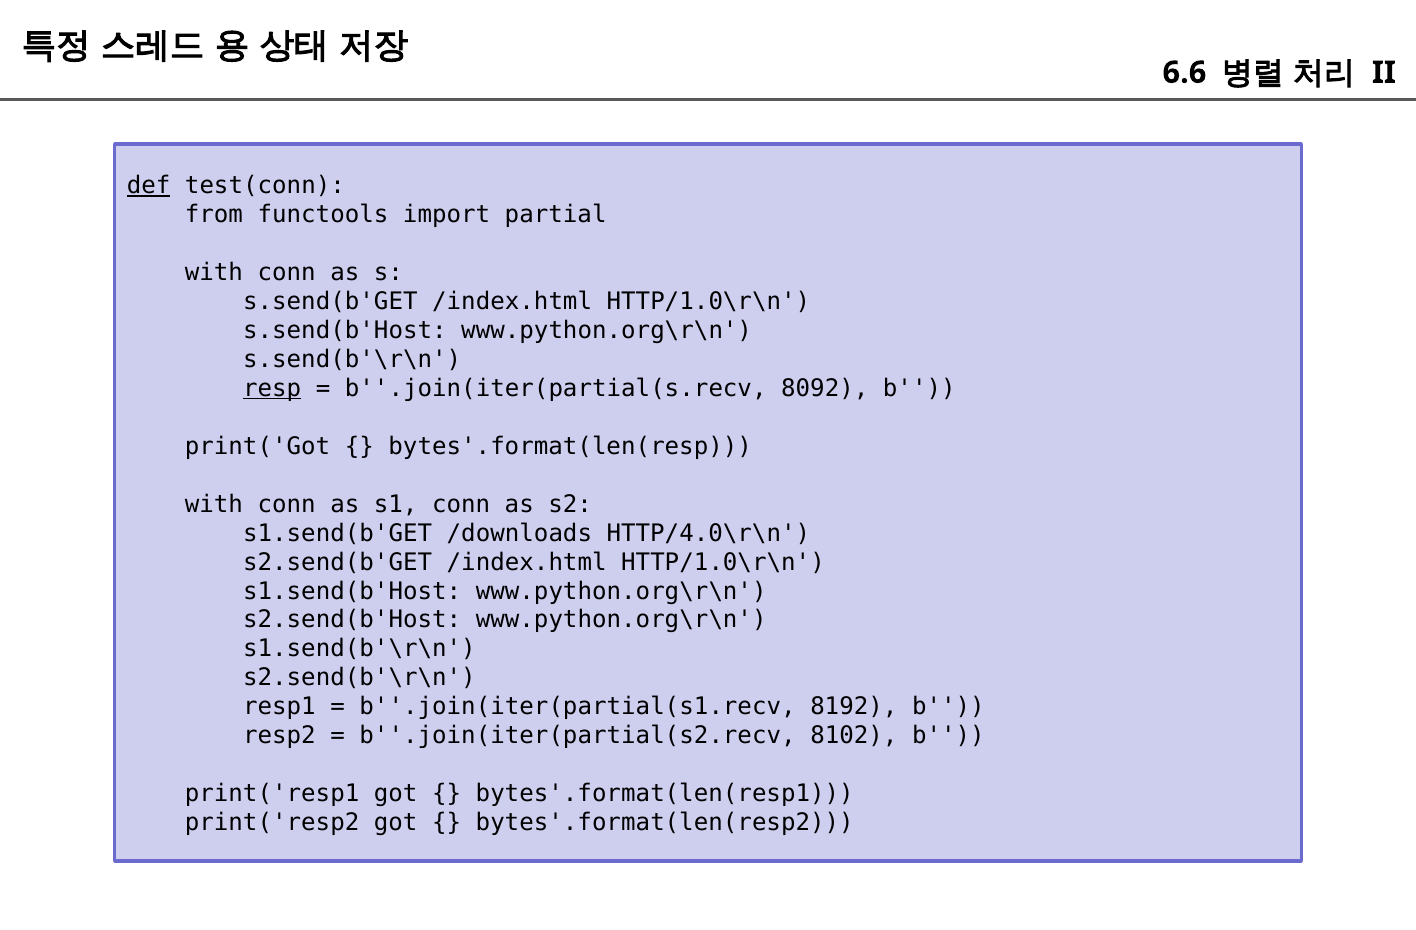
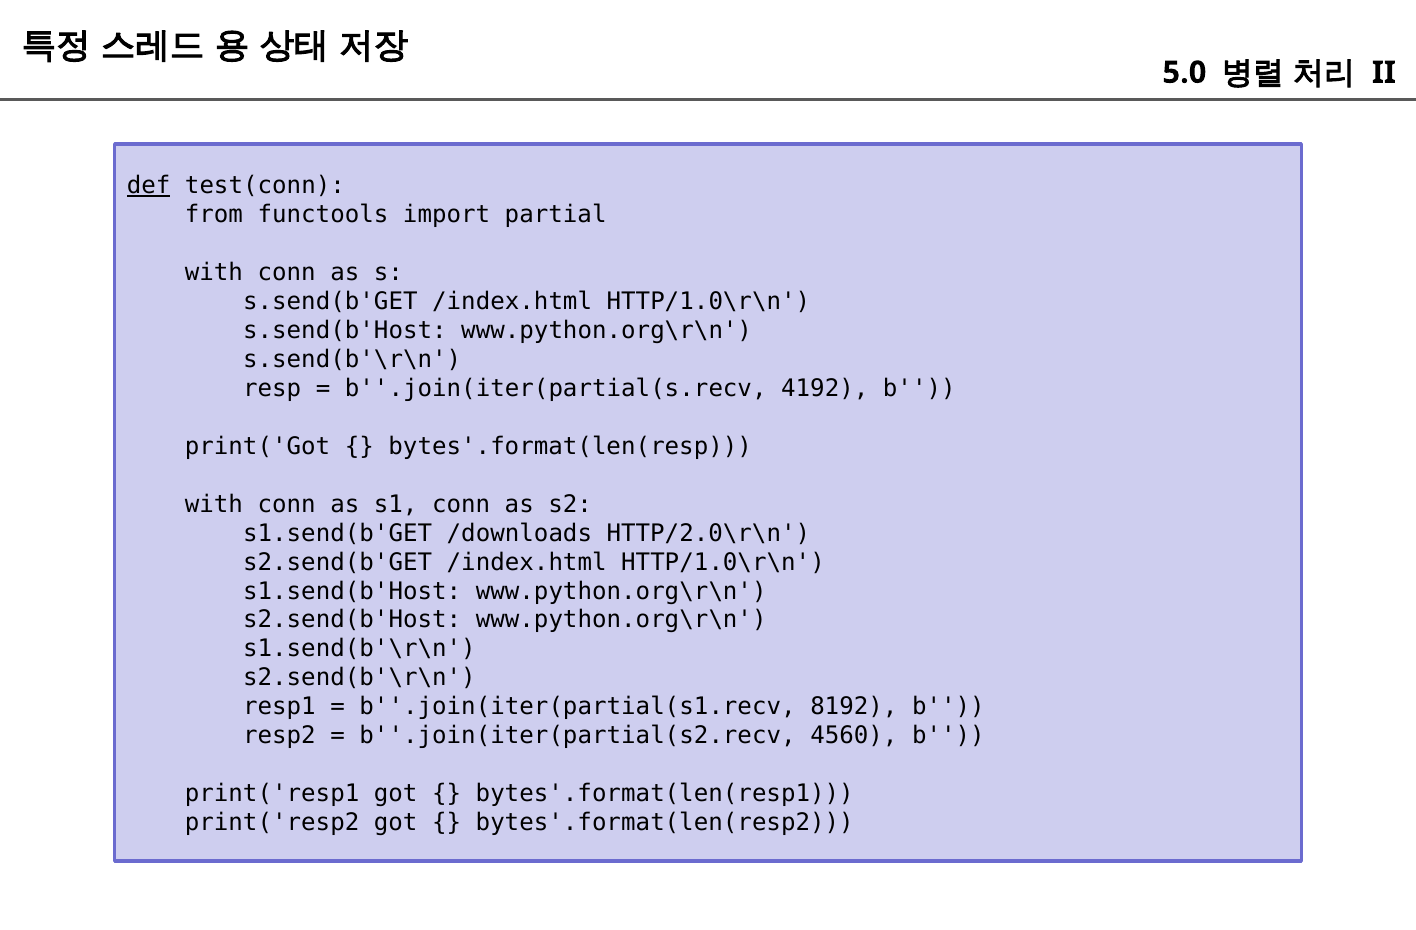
6.6: 6.6 -> 5.0
resp underline: present -> none
8092: 8092 -> 4192
HTTP/4.0\r\n: HTTP/4.0\r\n -> HTTP/2.0\r\n
8102: 8102 -> 4560
